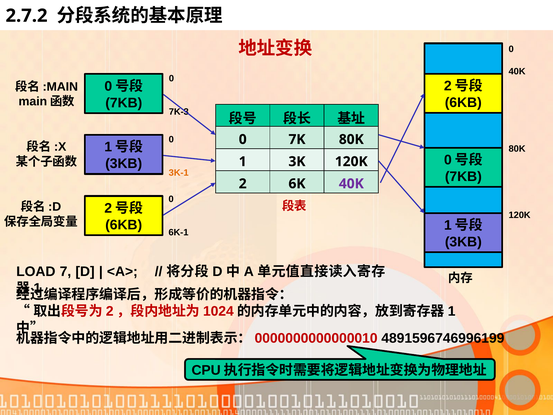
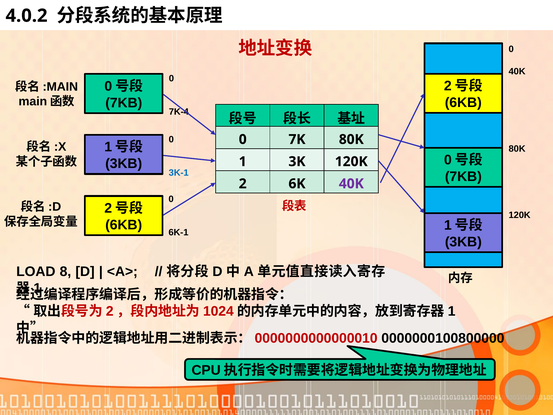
2.7.2: 2.7.2 -> 4.0.2
7K-3: 7K-3 -> 7K-4
3K-1 colour: orange -> blue
7: 7 -> 8
4891596746996199: 4891596746996199 -> 0000000100800000
